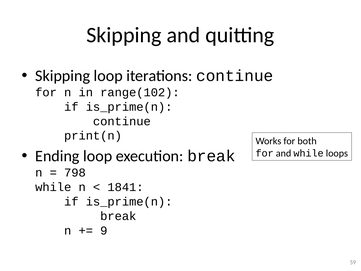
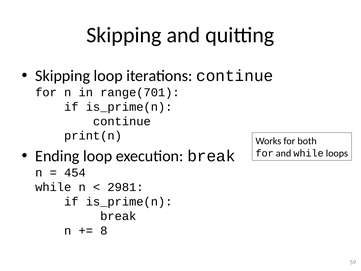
range(102: range(102 -> range(701
798: 798 -> 454
1841: 1841 -> 2981
9: 9 -> 8
